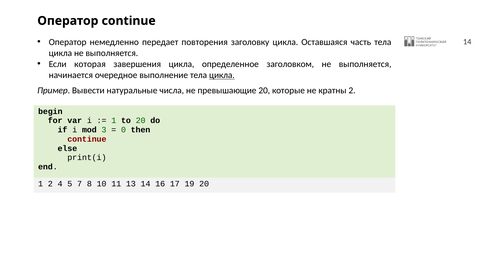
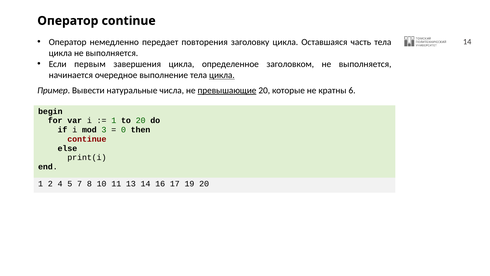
которая: которая -> первым
превышающие underline: none -> present
кратны 2: 2 -> 6
